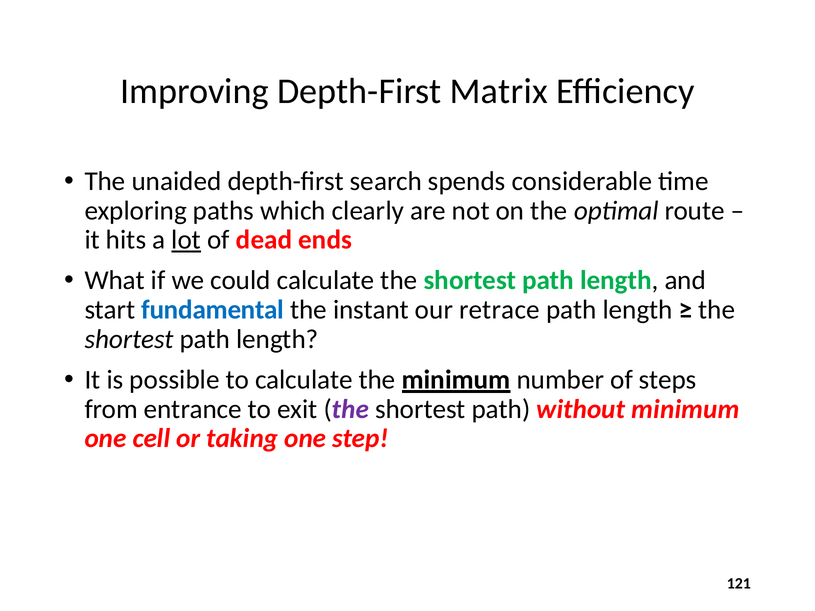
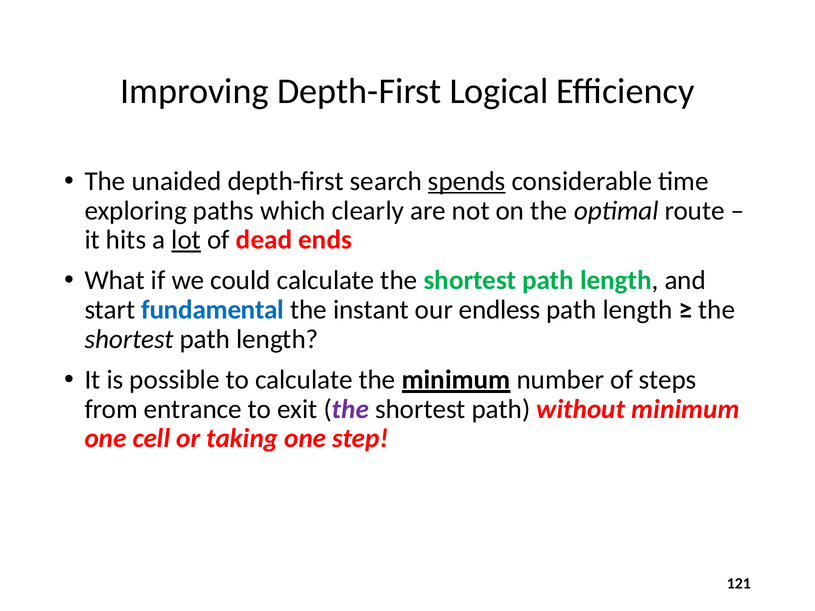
Matrix: Matrix -> Logical
spends underline: none -> present
retrace: retrace -> endless
